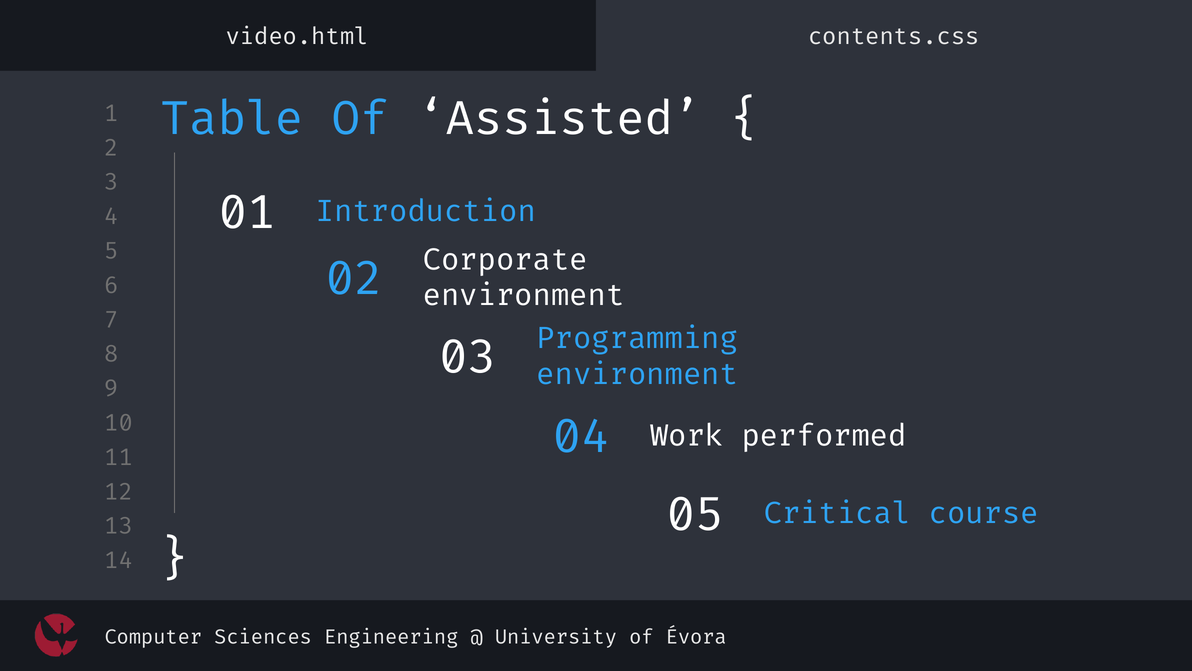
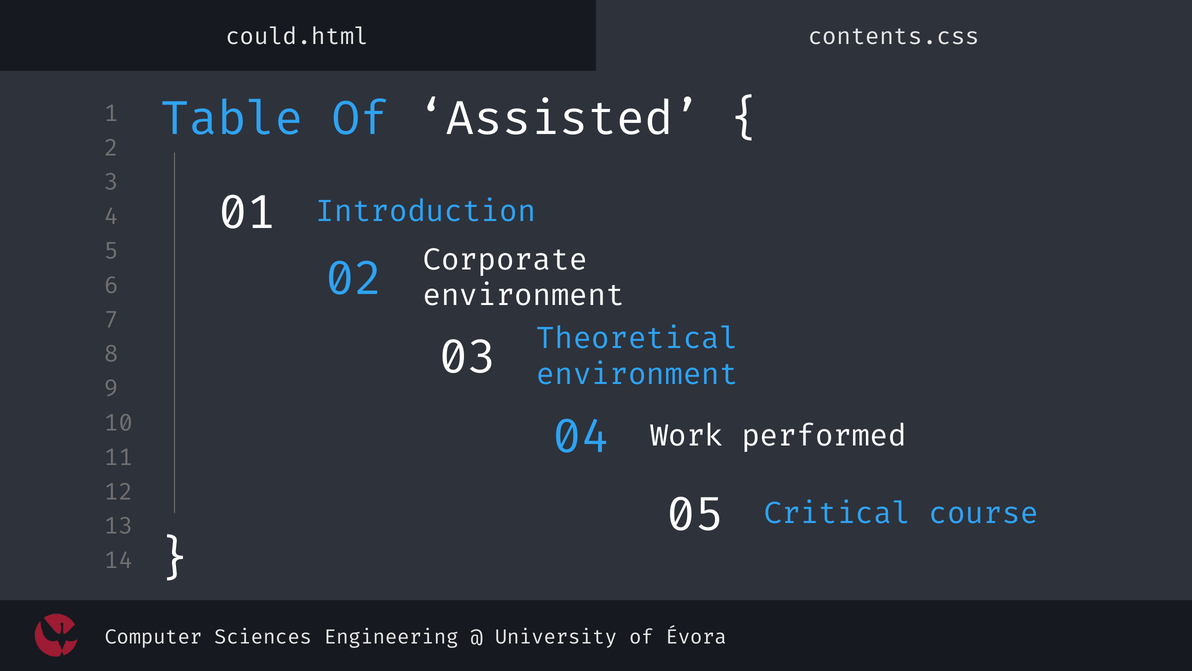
video.html: video.html -> could.html
Programming: Programming -> Theoretical
